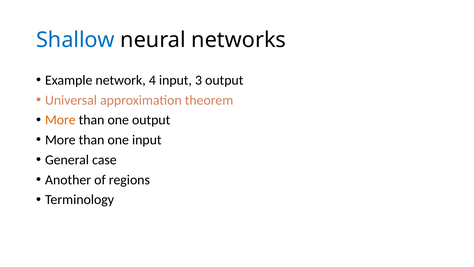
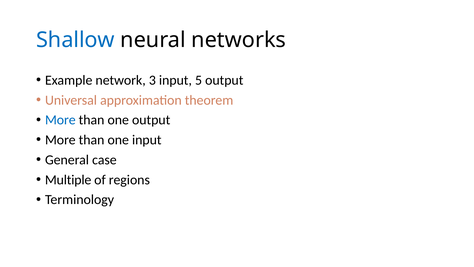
4: 4 -> 3
3: 3 -> 5
More at (60, 120) colour: orange -> blue
Another: Another -> Multiple
